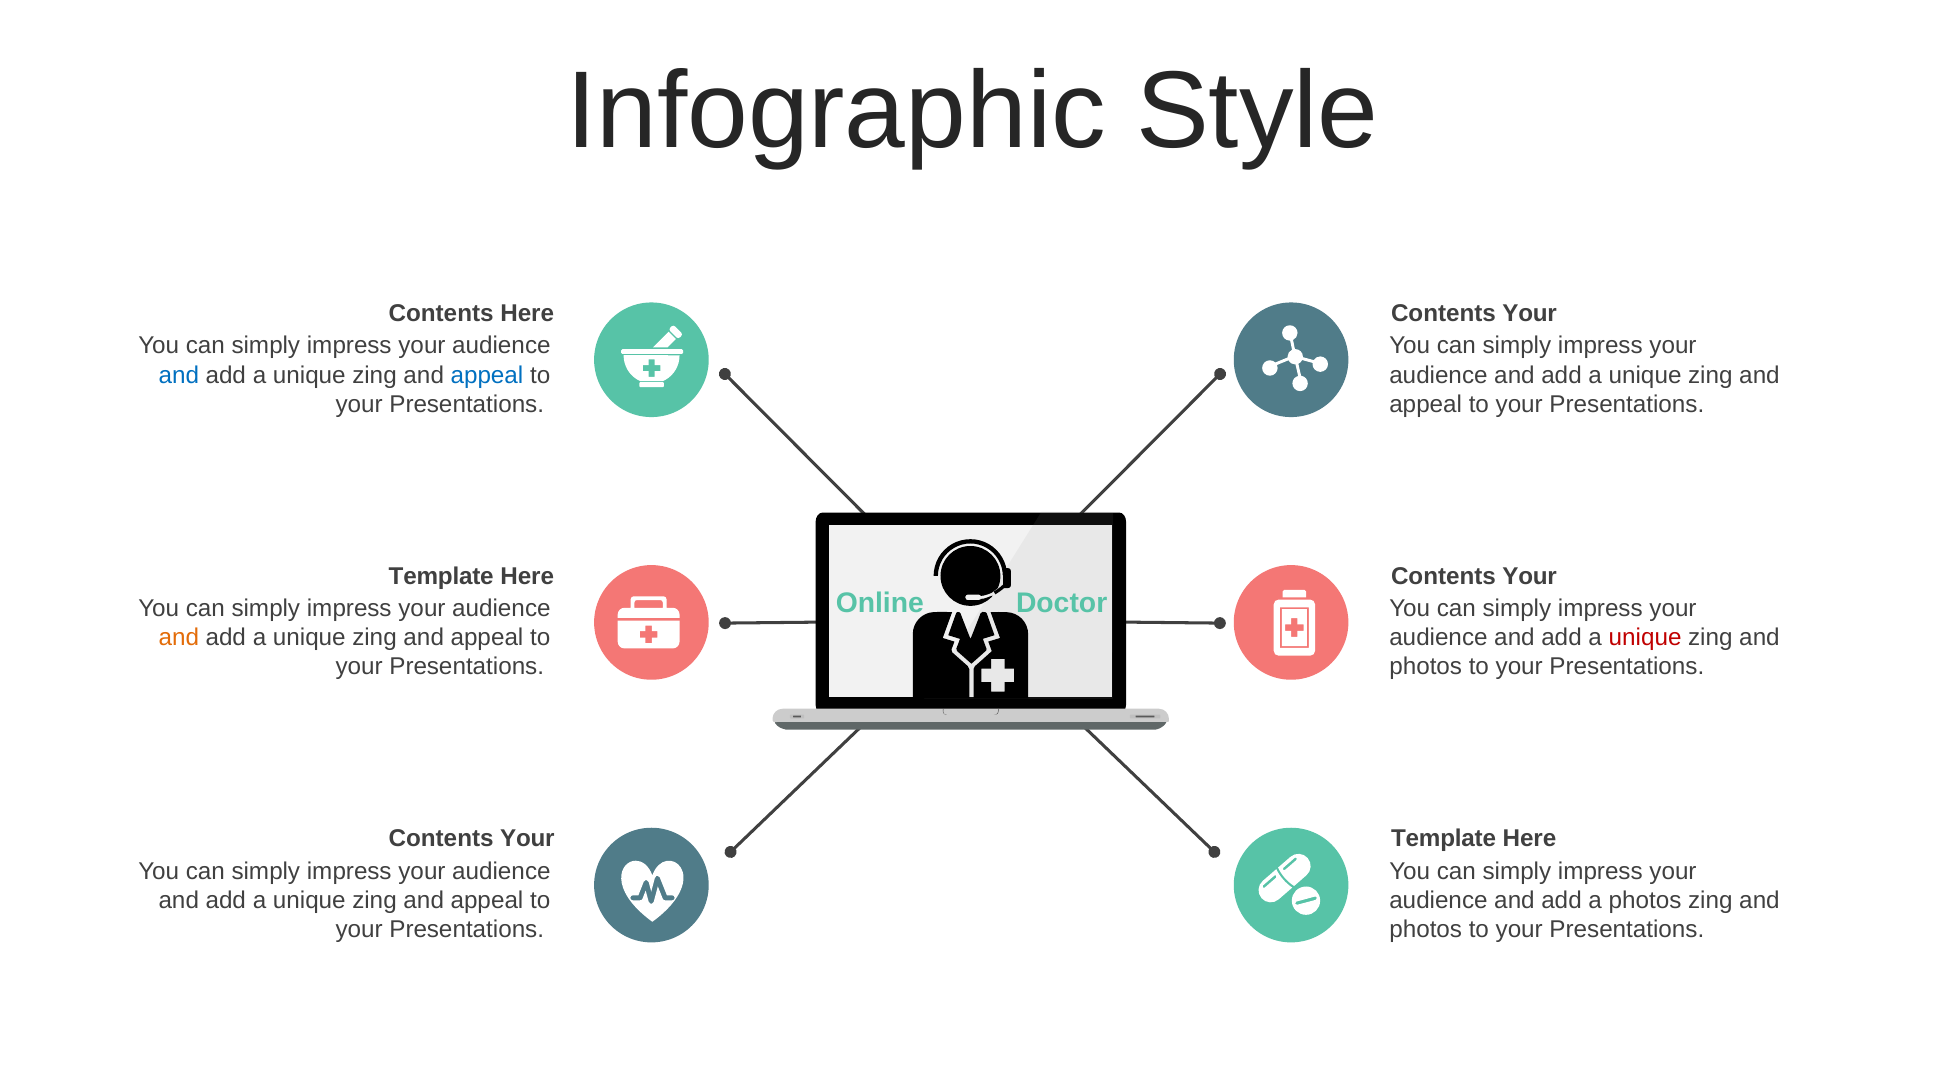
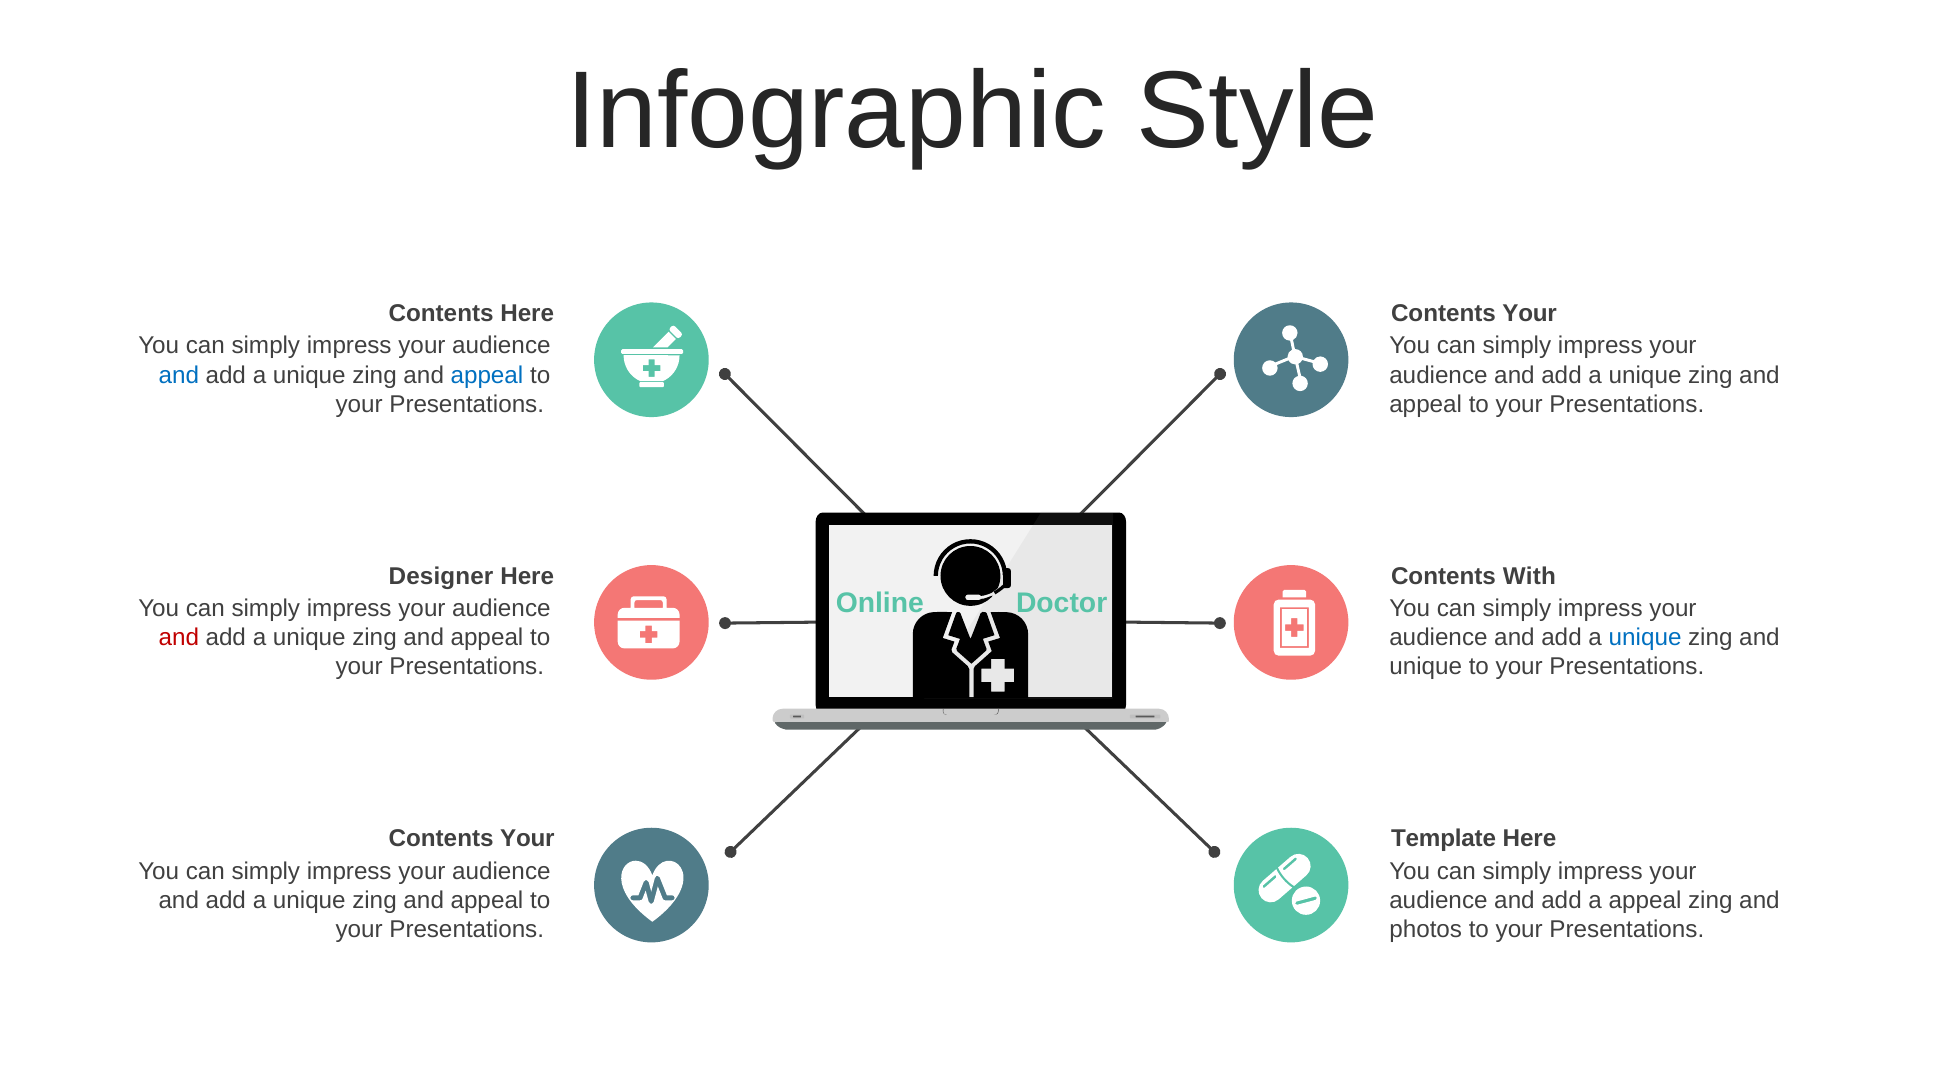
Template at (441, 576): Template -> Designer
Your at (1530, 576): Your -> With
and at (179, 638) colour: orange -> red
unique at (1645, 638) colour: red -> blue
photos at (1426, 667): photos -> unique
a photos: photos -> appeal
